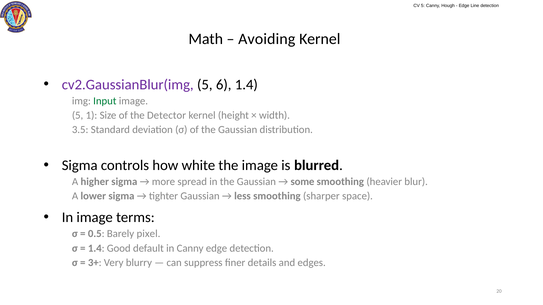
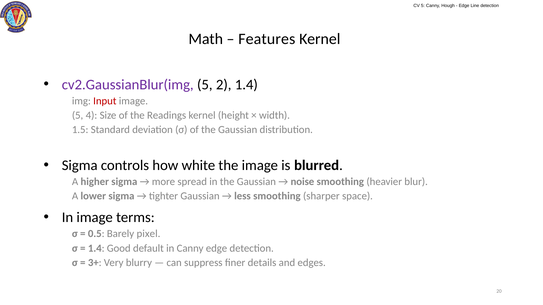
Avoiding: Avoiding -> Features
6: 6 -> 2
Input colour: green -> red
1: 1 -> 4
Detector: Detector -> Readings
3.5: 3.5 -> 1.5
some: some -> noise
